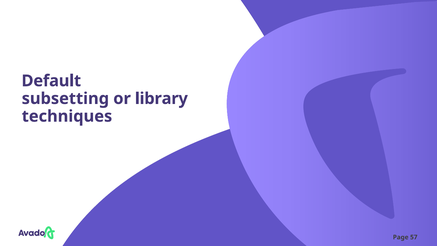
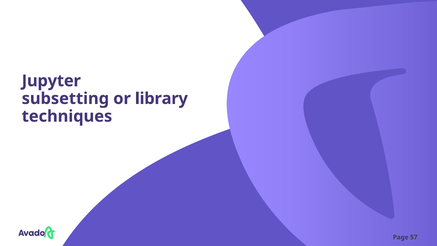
Default: Default -> Jupyter
